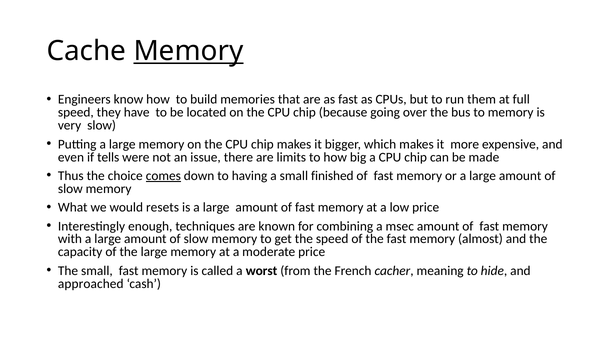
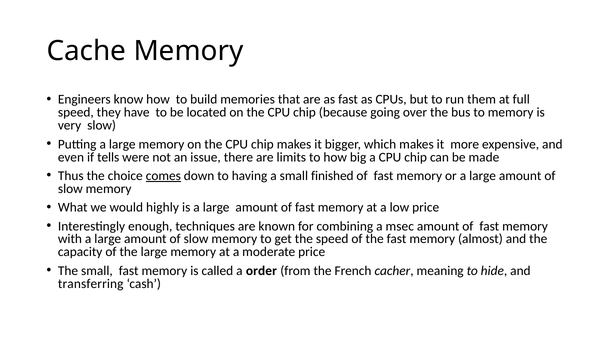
Memory at (189, 51) underline: present -> none
resets: resets -> highly
worst: worst -> order
approached: approached -> transferring
